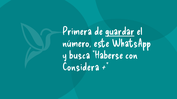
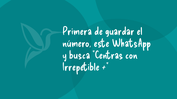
guardar underline: present -> none
Haberse: Haberse -> Centras
Considera: Considera -> Irrepetible
